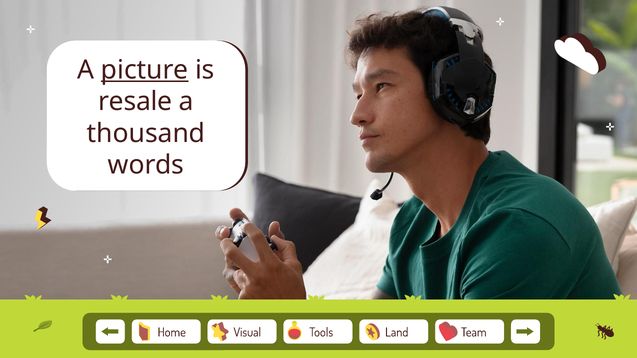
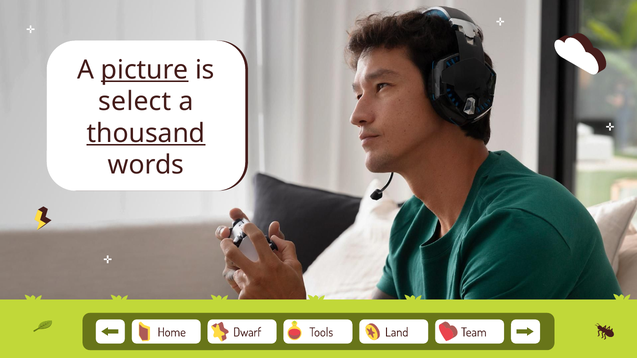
resale: resale -> select
thousand underline: none -> present
Visual: Visual -> Dwarf
